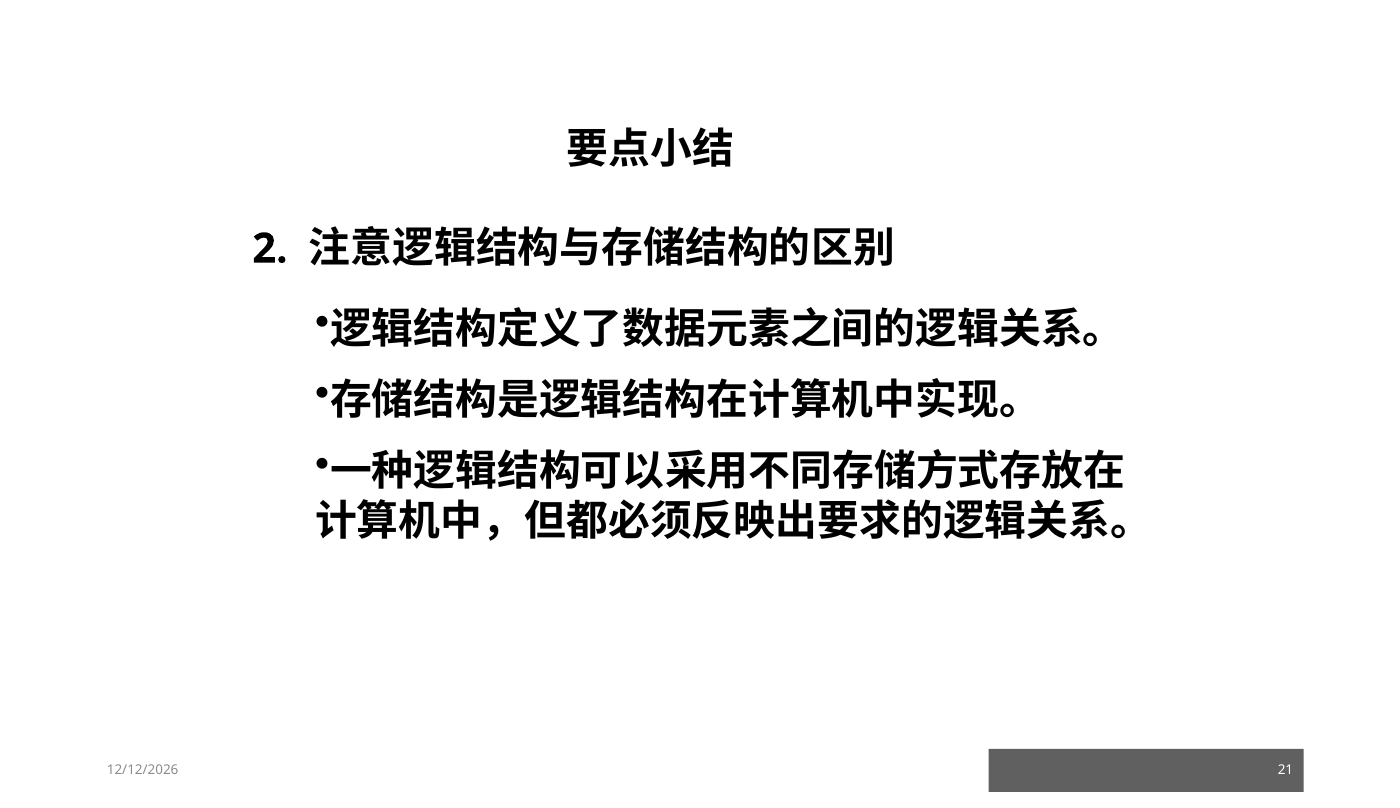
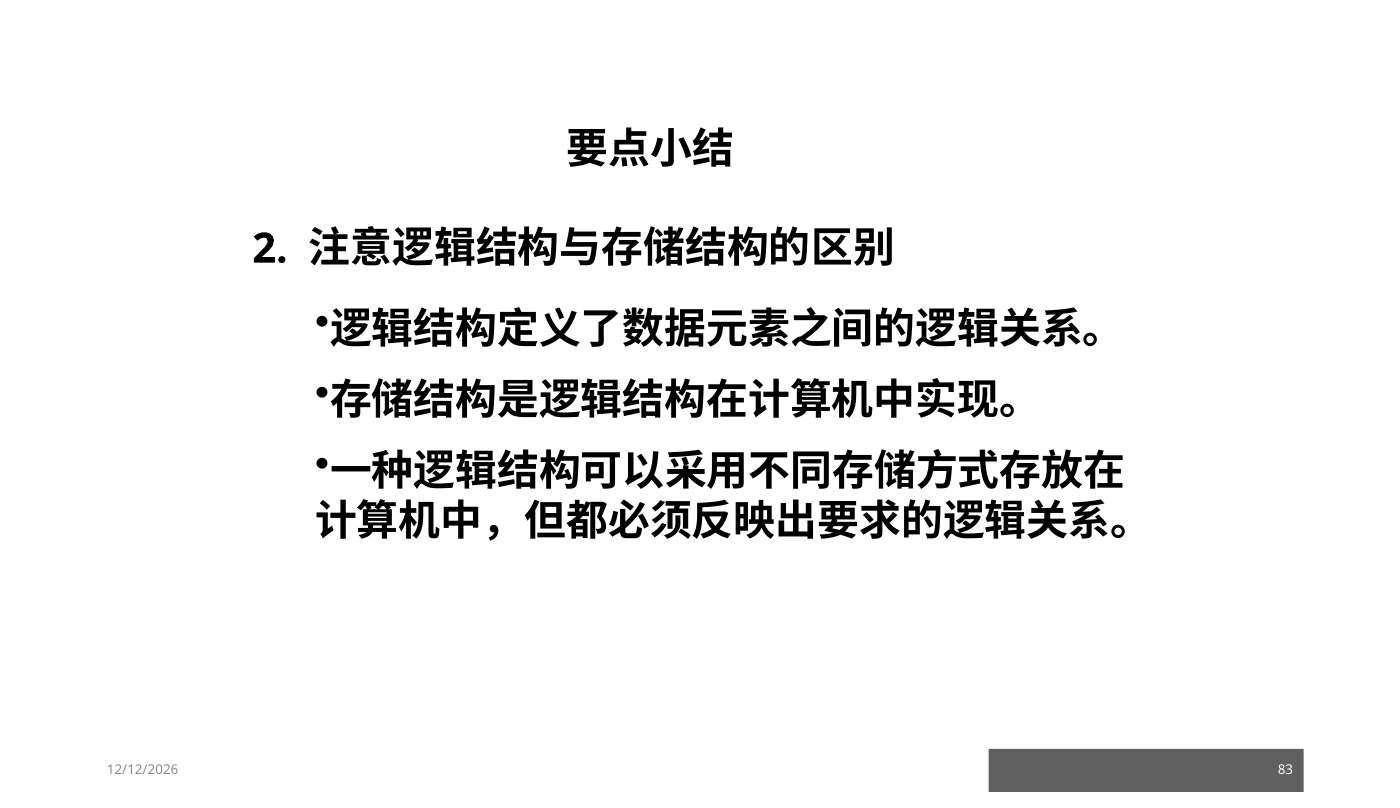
21: 21 -> 83
